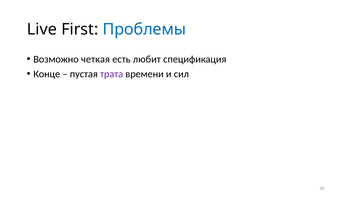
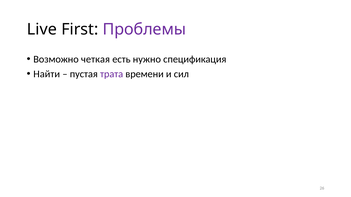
Проблемы colour: blue -> purple
любит: любит -> нужно
Конце: Конце -> Найти
